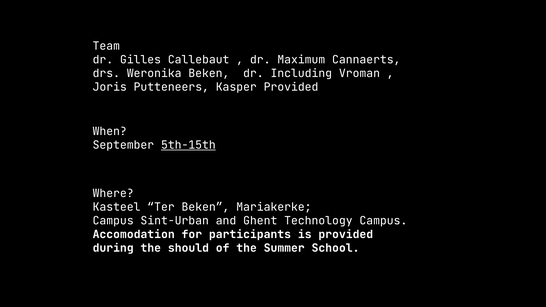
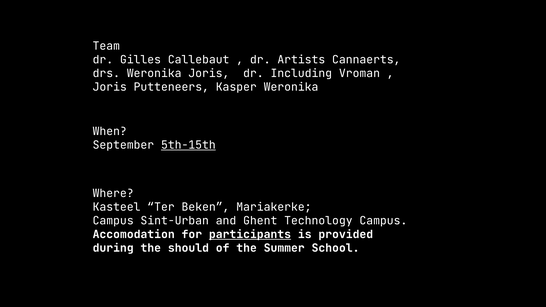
Maximum: Maximum -> Artists
Weronika Beken: Beken -> Joris
Kasper Provided: Provided -> Weronika
participants underline: none -> present
